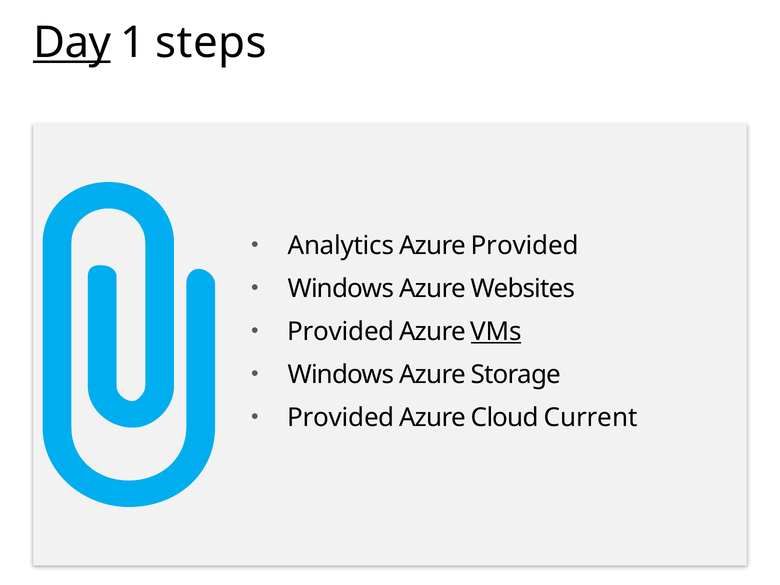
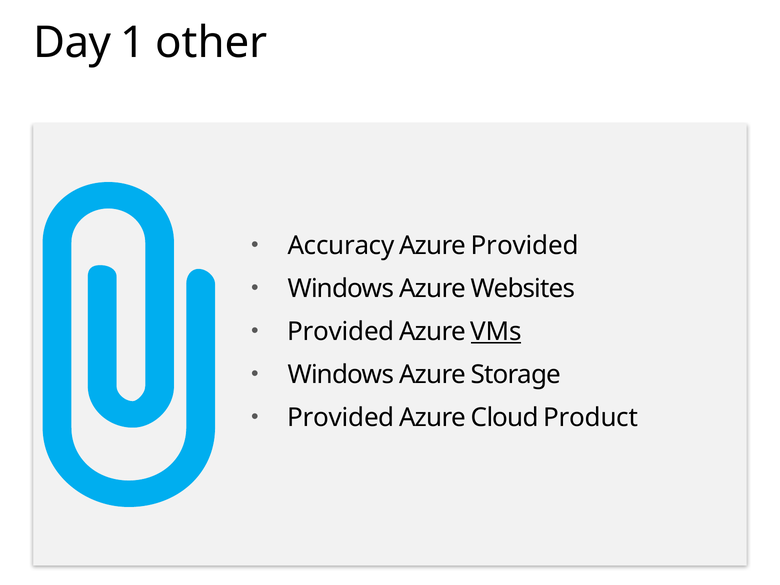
Day underline: present -> none
steps: steps -> other
Analytics: Analytics -> Accuracy
Current: Current -> Product
